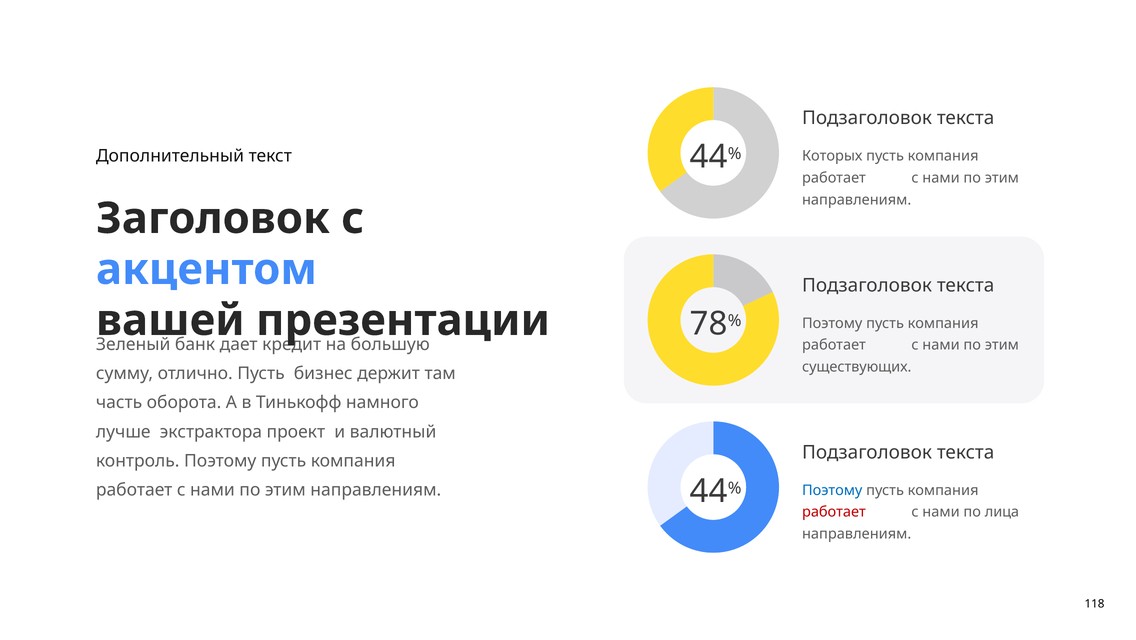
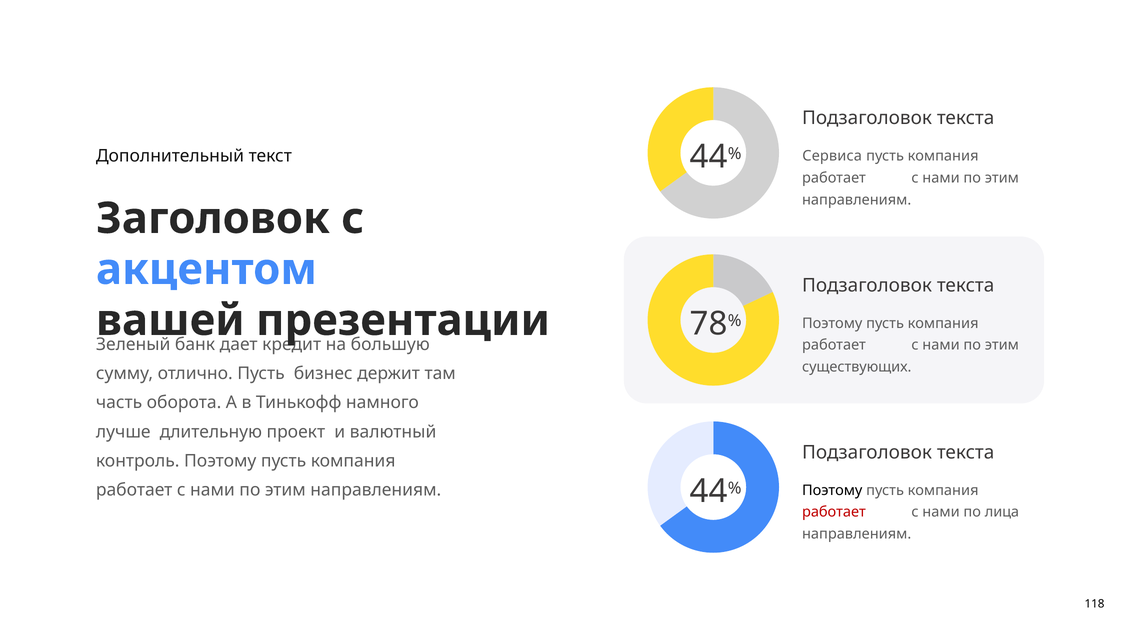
Которых: Которых -> Сервиса
экстрактора: экстрактора -> длительную
Поэтому at (832, 491) colour: blue -> black
